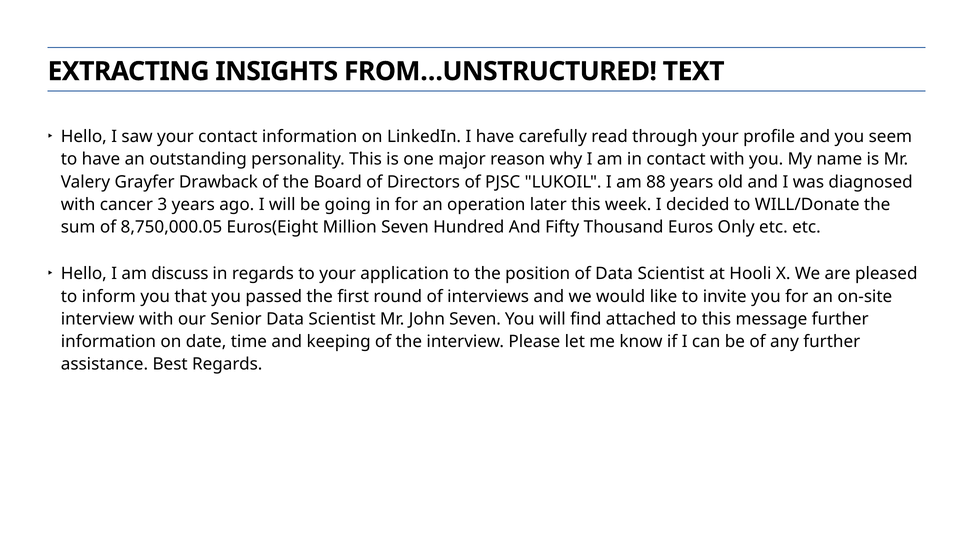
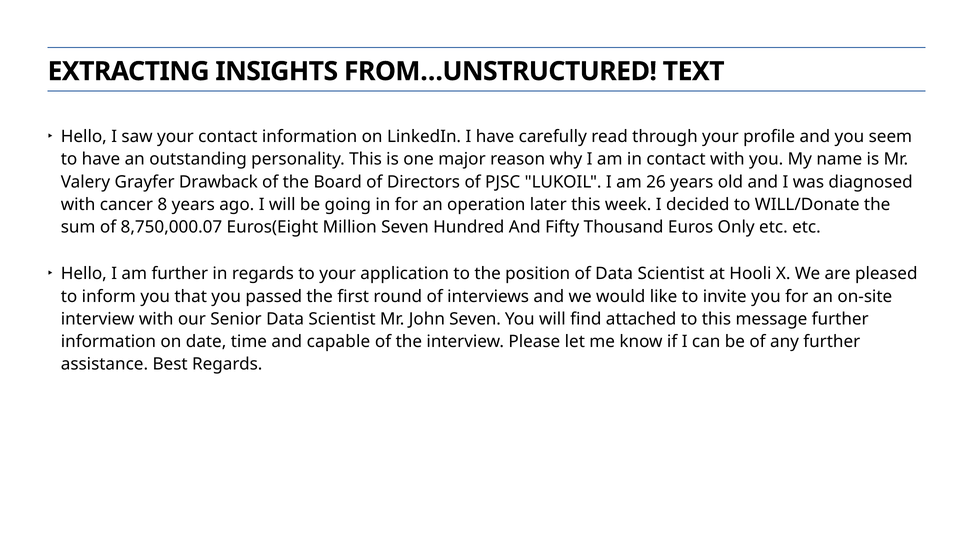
88: 88 -> 26
3: 3 -> 8
8,750,000.05: 8,750,000.05 -> 8,750,000.07
am discuss: discuss -> further
keeping: keeping -> capable
